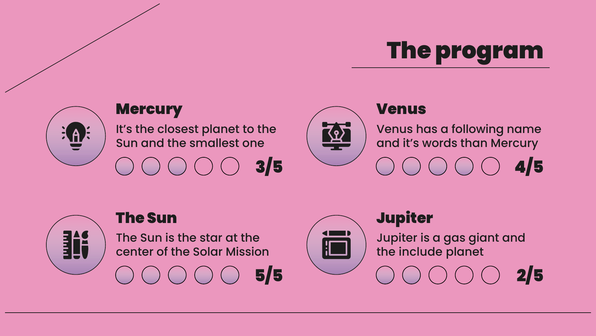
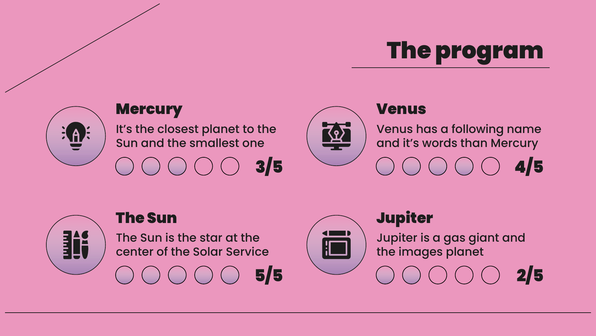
Mission: Mission -> Service
include: include -> images
